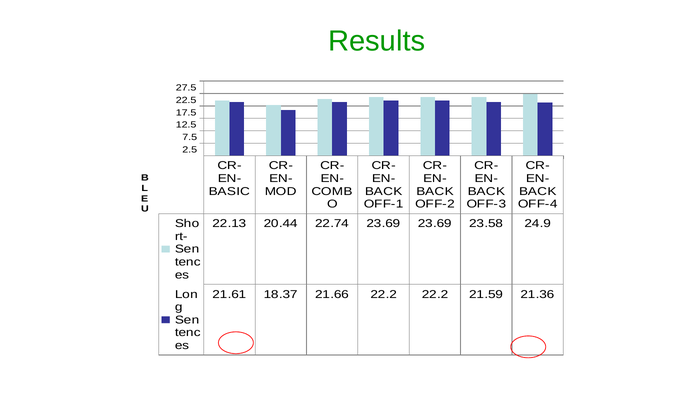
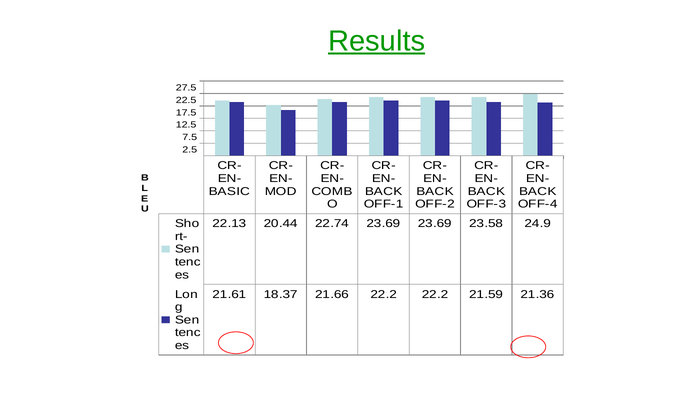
Results underline: none -> present
